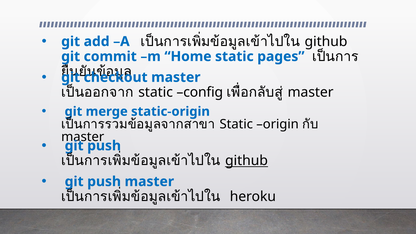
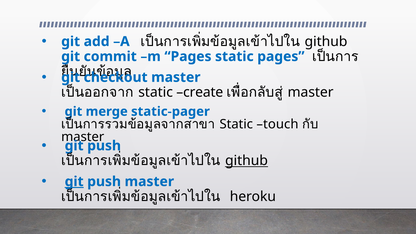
m Home: Home -> Pages
config: config -> create
static-origin: static-origin -> static-pager
origin: origin -> touch
git at (74, 182) underline: none -> present
